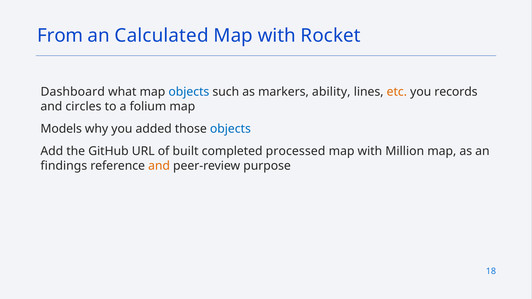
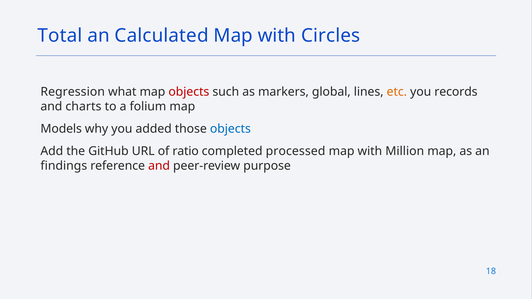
From: From -> Total
Rocket: Rocket -> Circles
Dashboard: Dashboard -> Regression
objects at (189, 92) colour: blue -> red
ability: ability -> global
circles: circles -> charts
built: built -> ratio
and at (159, 166) colour: orange -> red
